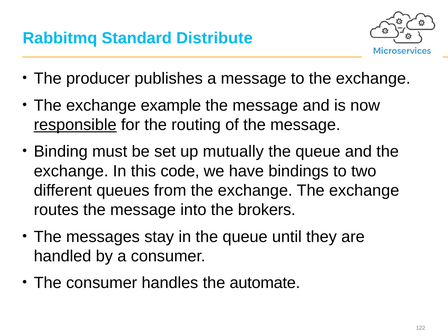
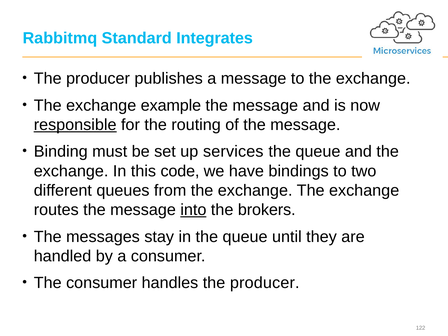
Distribute: Distribute -> Integrates
mutually: mutually -> services
into underline: none -> present
handles the automate: automate -> producer
